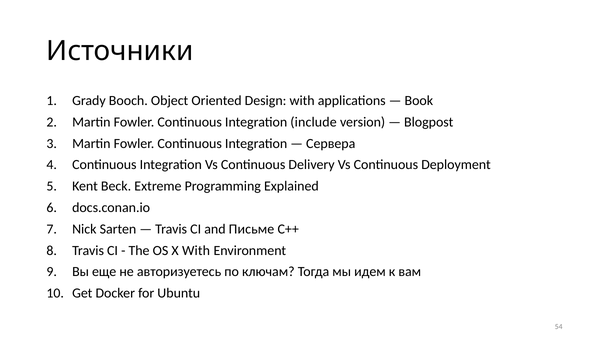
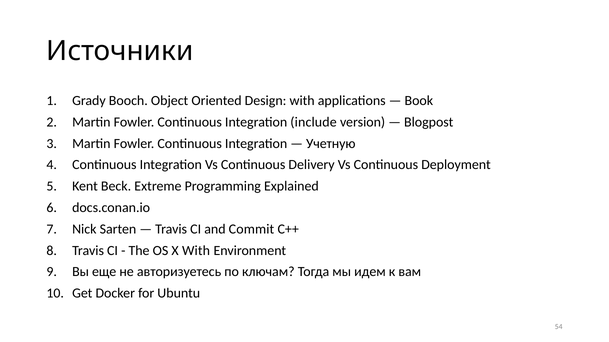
Сервера: Сервера -> Учетную
Письме: Письме -> Commit
